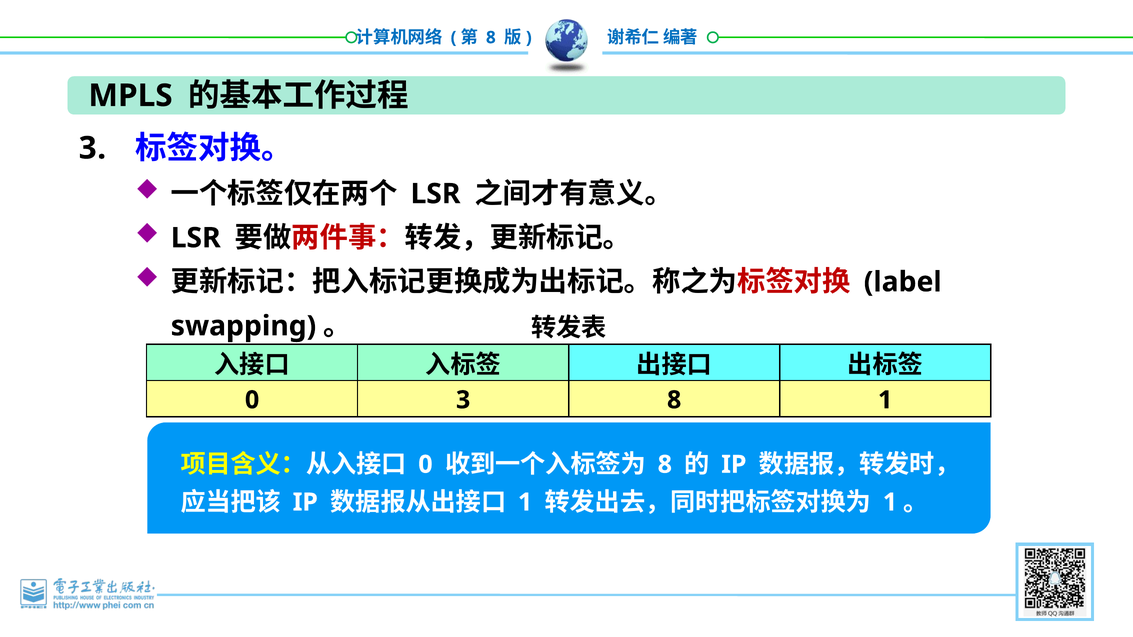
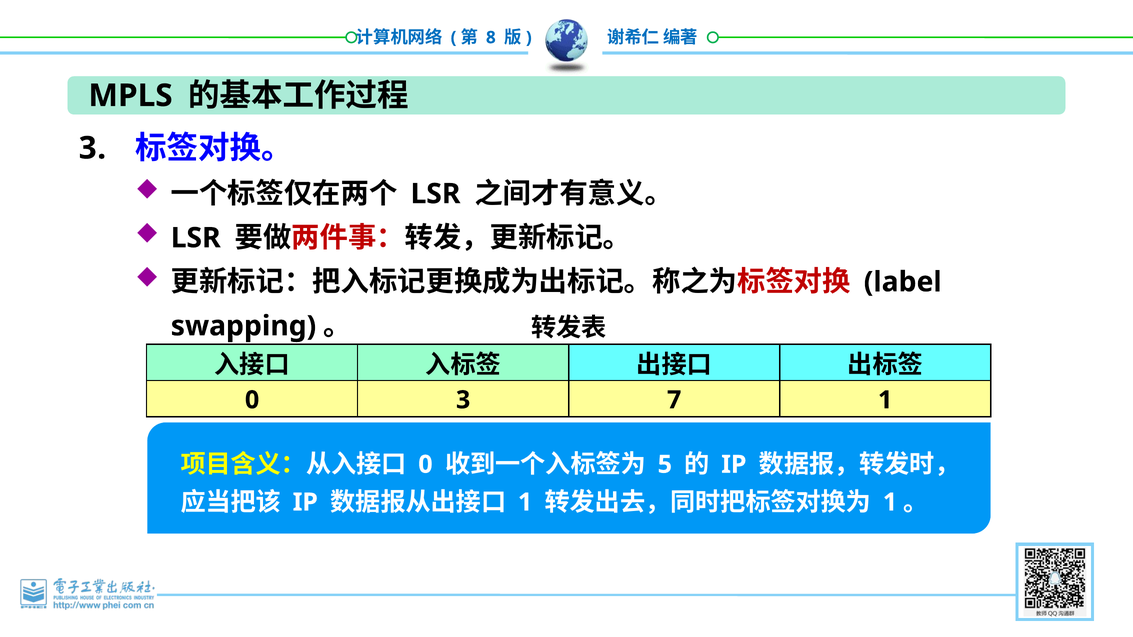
3 8: 8 -> 7
8 at (665, 465): 8 -> 5
